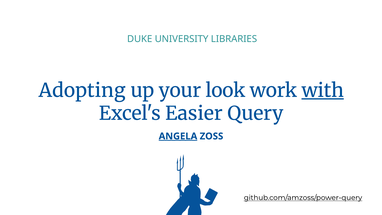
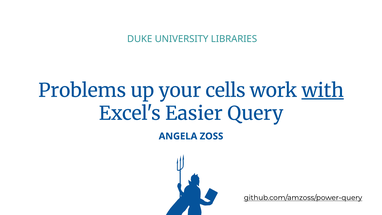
Adopting: Adopting -> Problems
look: look -> cells
ANGELA underline: present -> none
